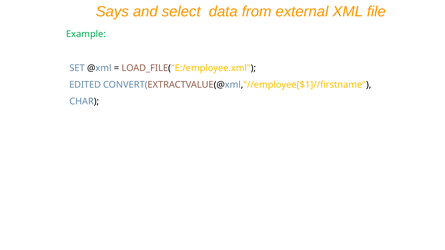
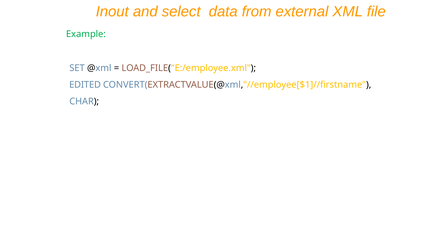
Says: Says -> Inout
